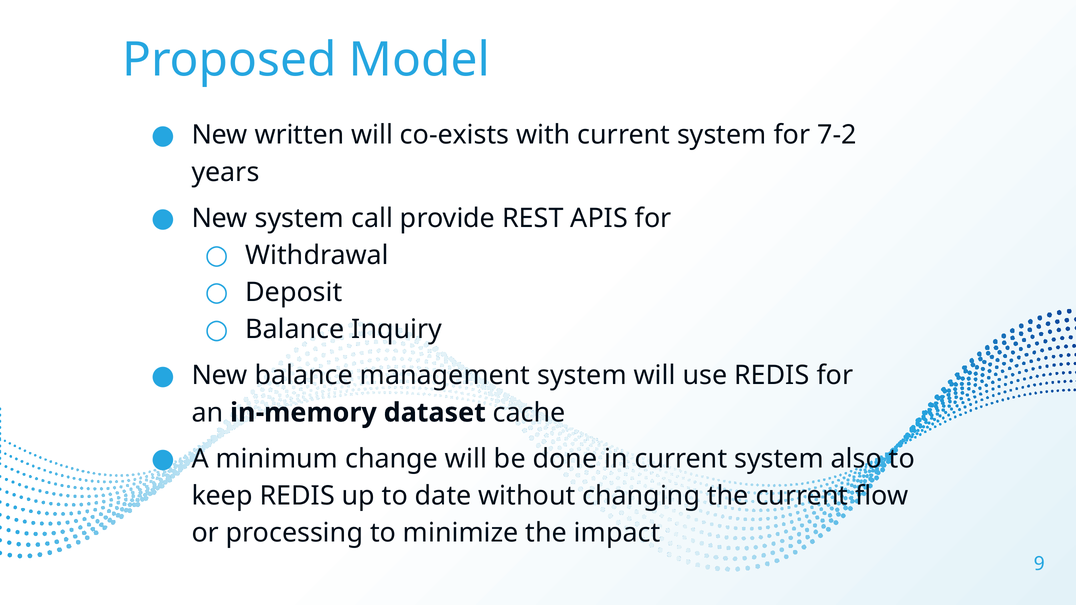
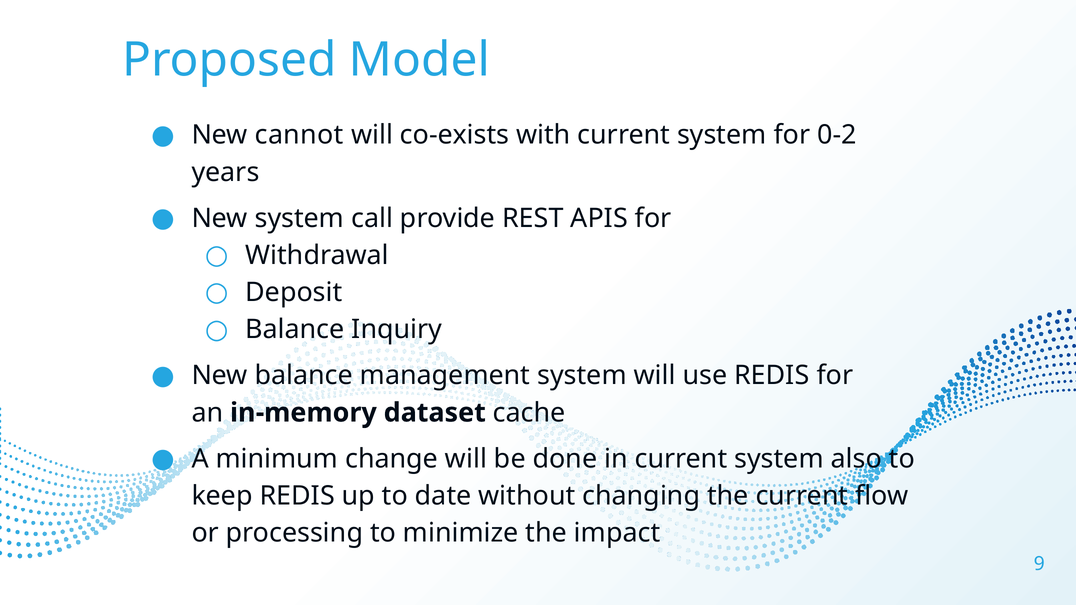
written: written -> cannot
7-2: 7-2 -> 0-2
